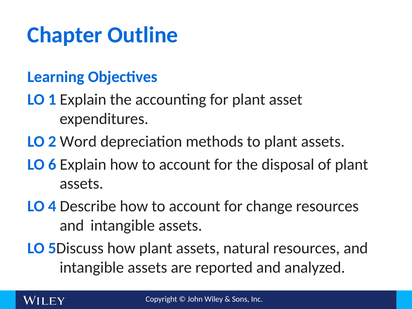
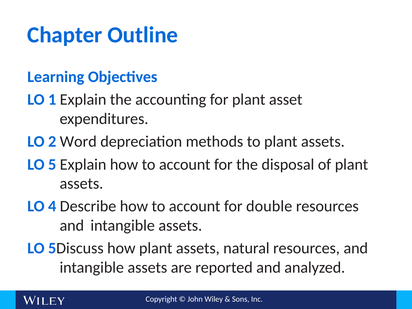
6: 6 -> 5
change: change -> double
